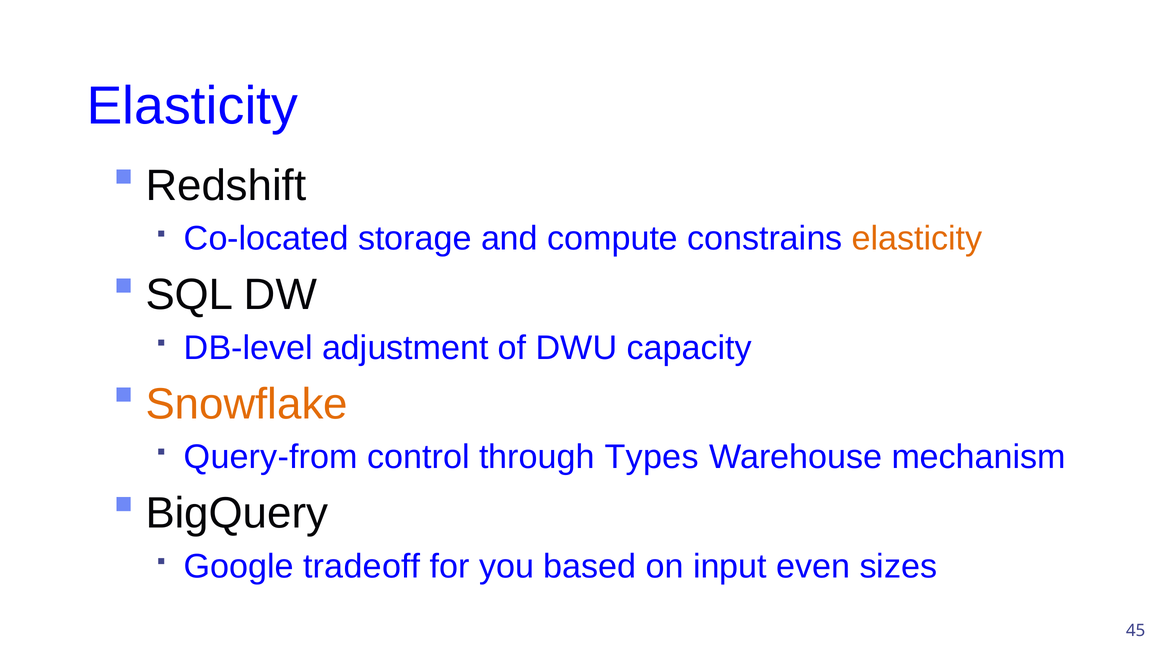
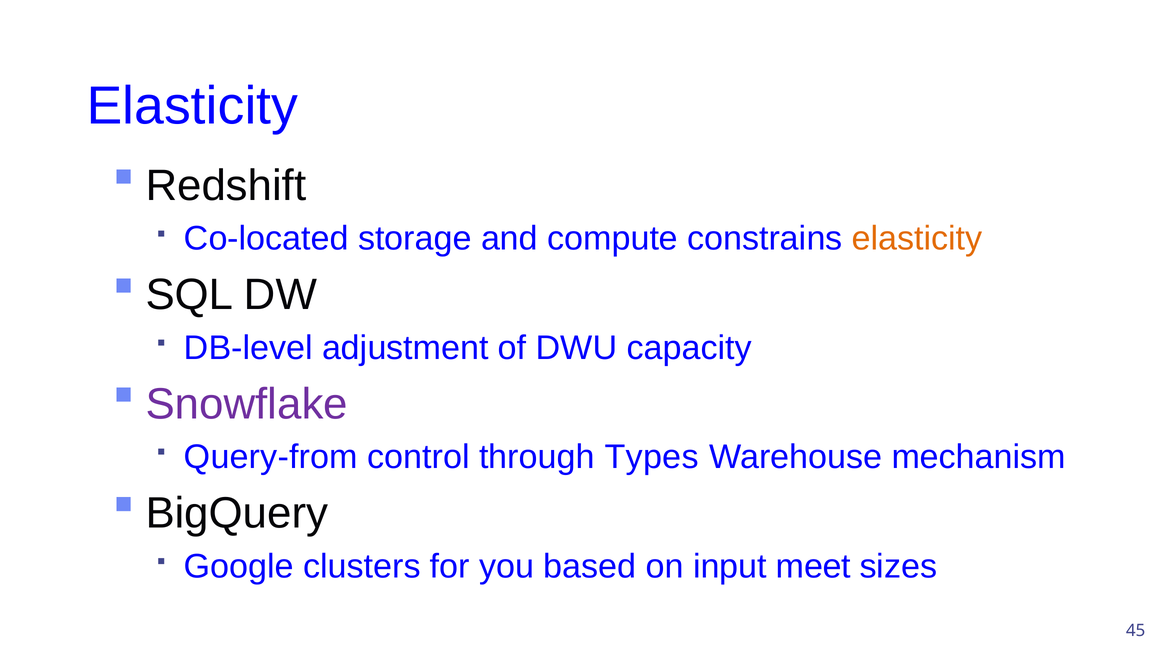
Snowflake colour: orange -> purple
tradeoff: tradeoff -> clusters
even: even -> meet
